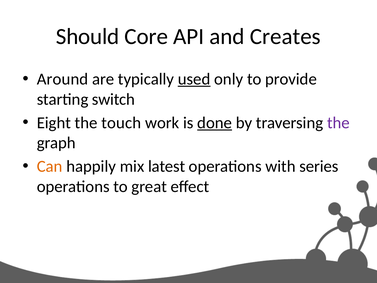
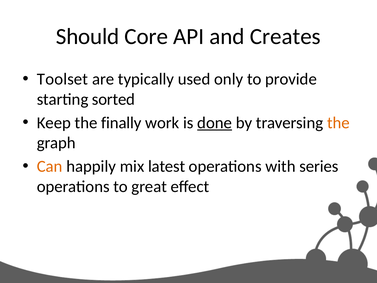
Around: Around -> Toolset
used underline: present -> none
switch: switch -> sorted
Eight: Eight -> Keep
touch: touch -> finally
the at (338, 123) colour: purple -> orange
